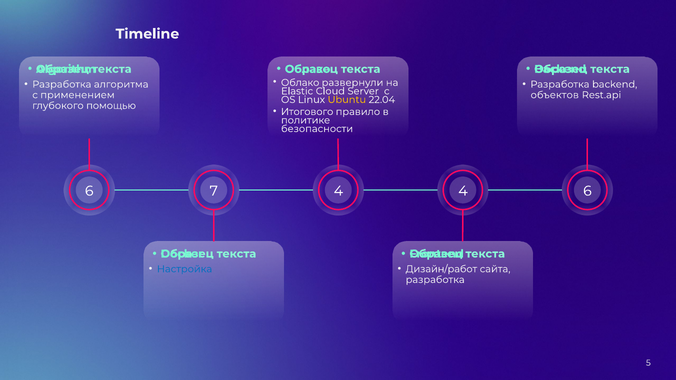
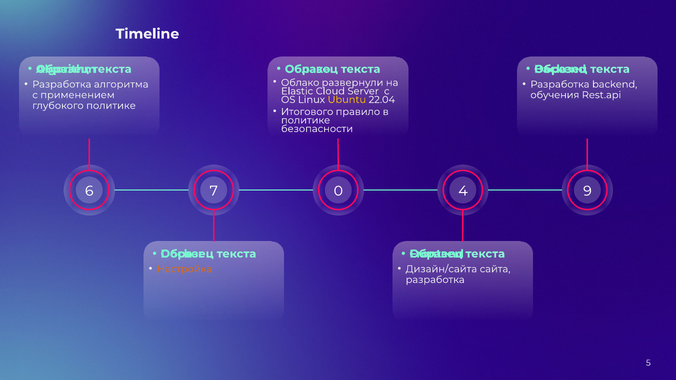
объектов: объектов -> обучения
глубокого помощью: помощью -> политике
6 4: 4 -> 0
4 6: 6 -> 9
Настройка colour: blue -> orange
Дизайн/работ: Дизайн/работ -> Дизайн/сайта
